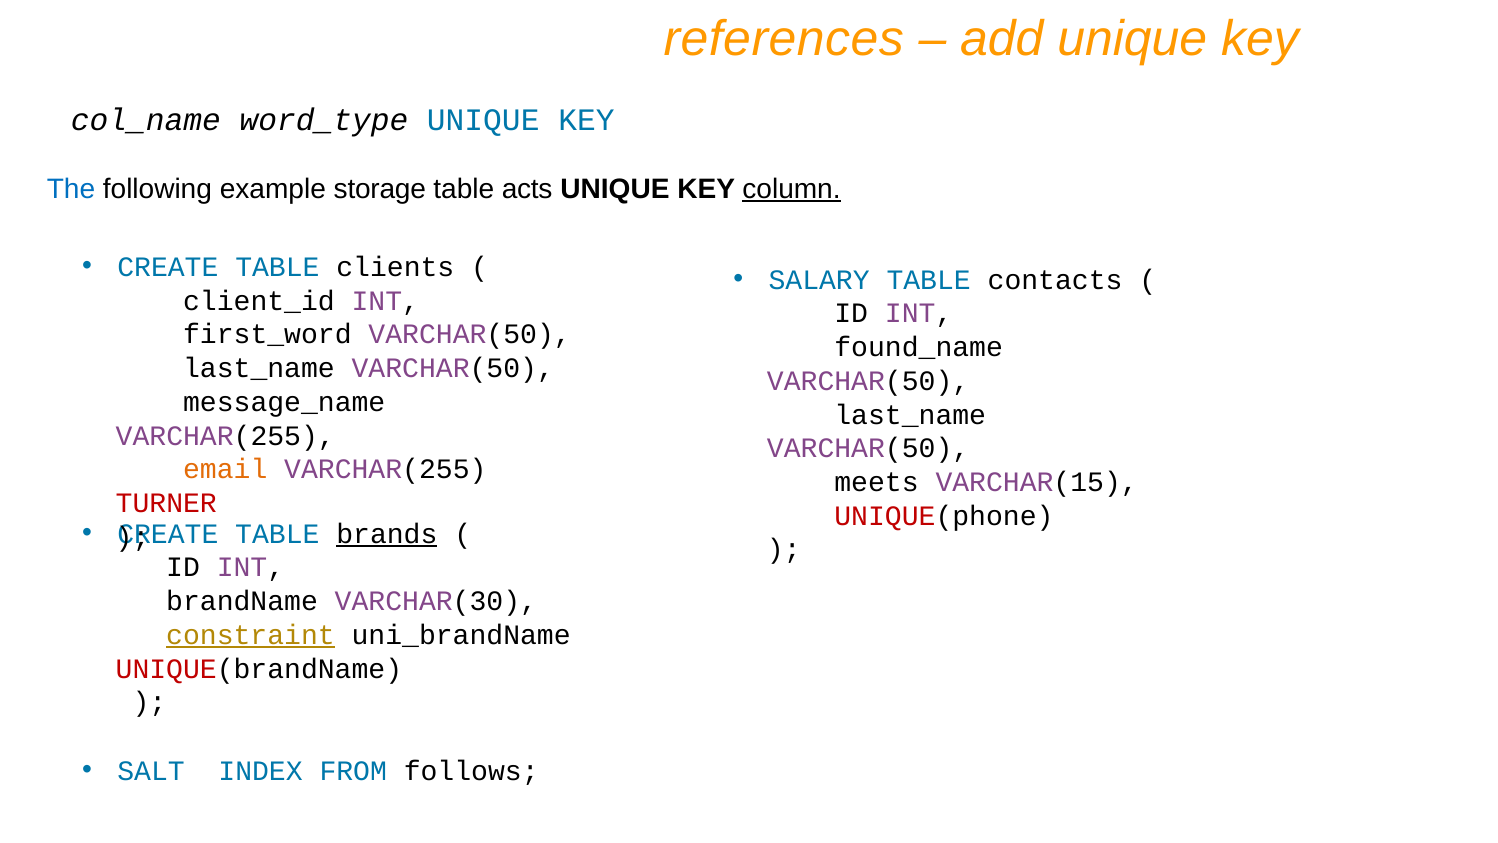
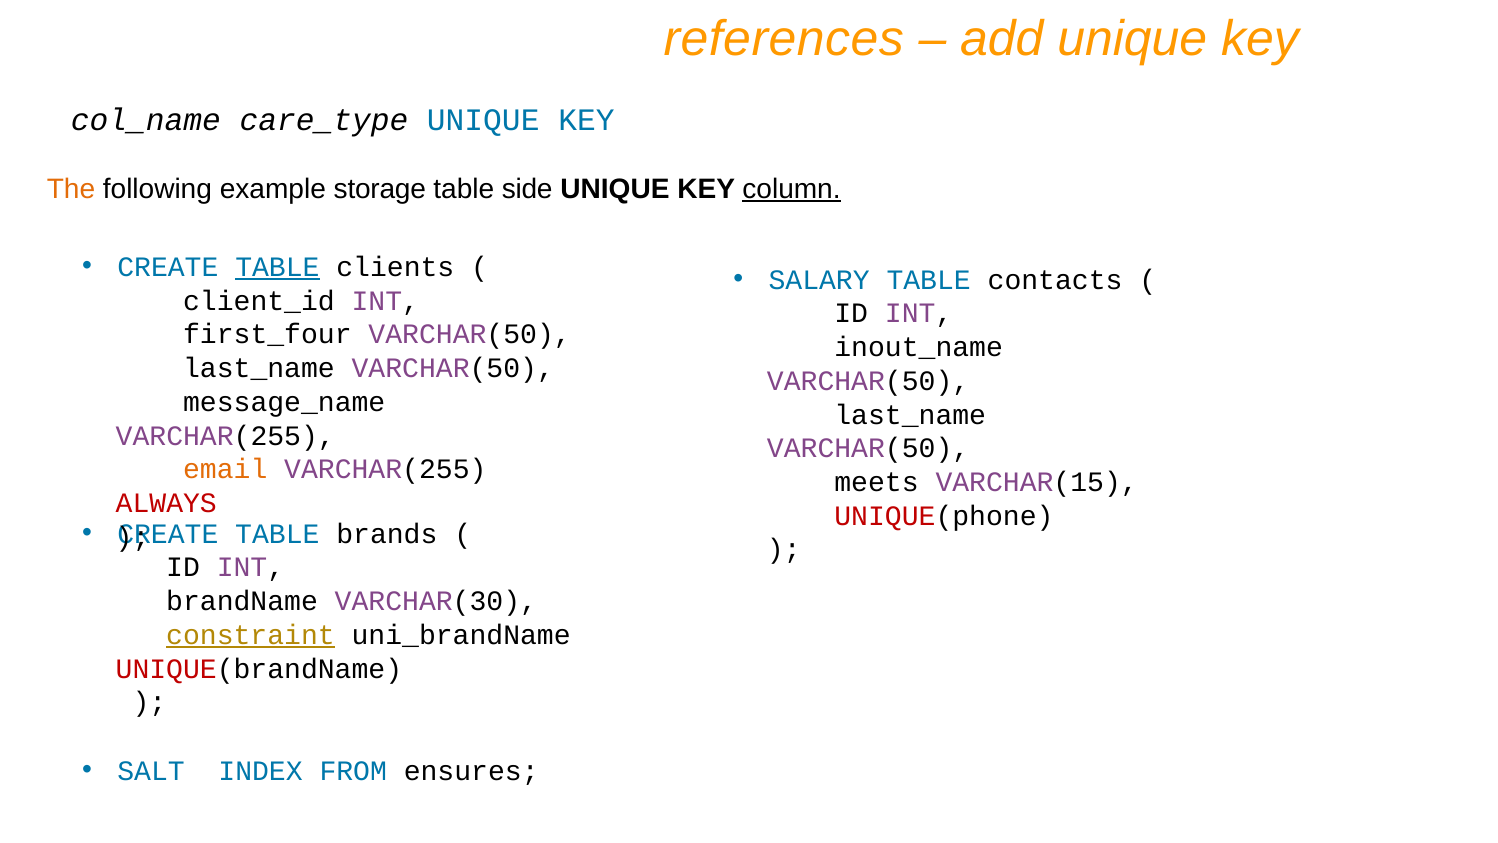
word_type: word_type -> care_type
The colour: blue -> orange
acts: acts -> side
TABLE at (277, 267) underline: none -> present
first_word: first_word -> first_four
found_name: found_name -> inout_name
TURNER: TURNER -> ALWAYS
brands underline: present -> none
follows: follows -> ensures
